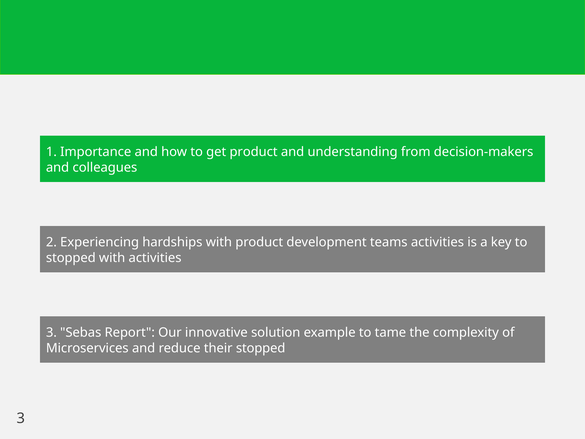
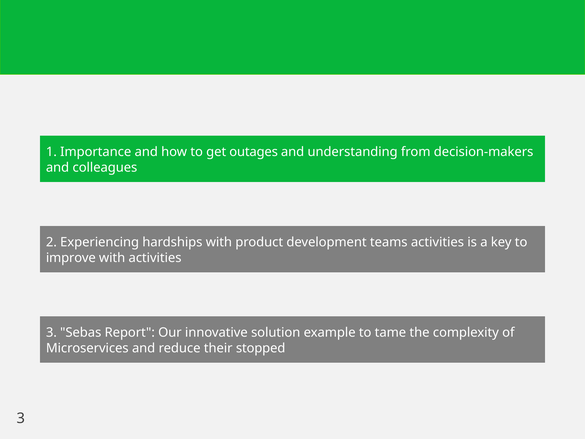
get product: product -> outages
stopped at (71, 258): stopped -> improve
